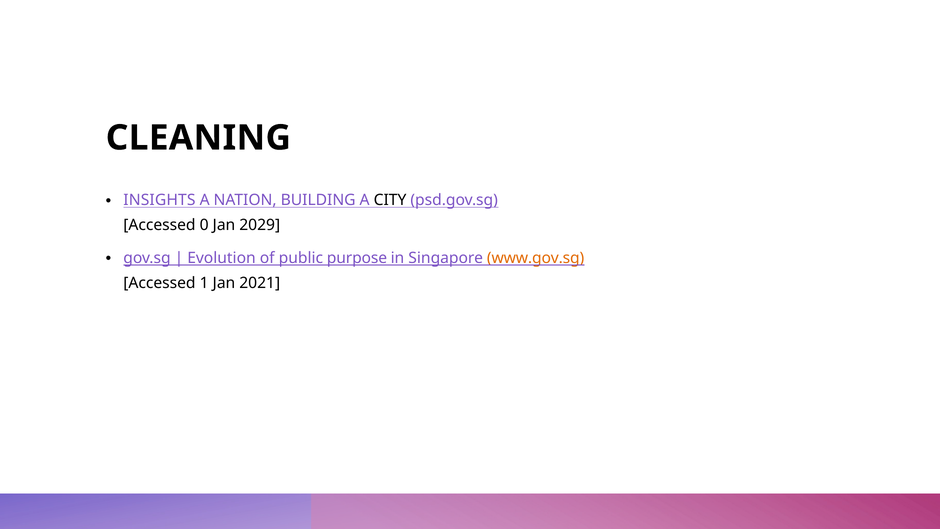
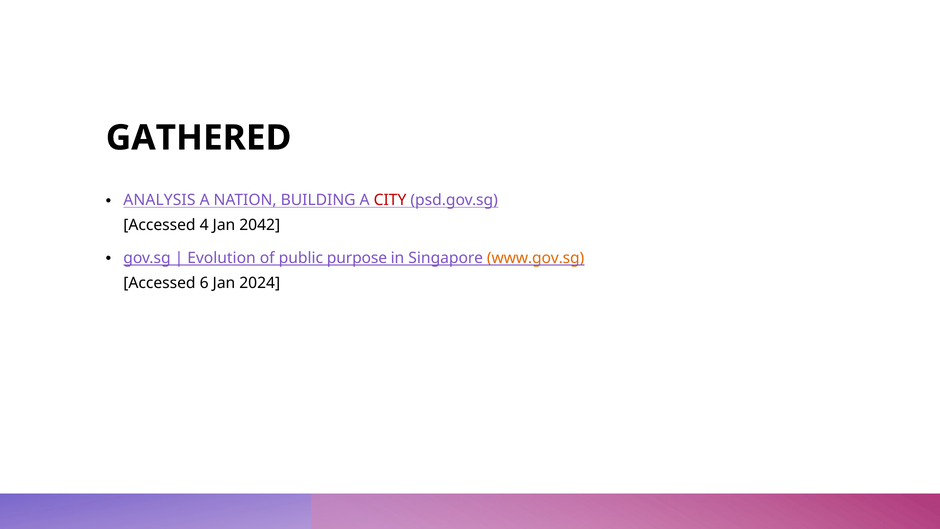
CLEANING: CLEANING -> GATHERED
INSIGHTS: INSIGHTS -> ANALYSIS
CITY colour: black -> red
0: 0 -> 4
2029: 2029 -> 2042
1: 1 -> 6
2021: 2021 -> 2024
